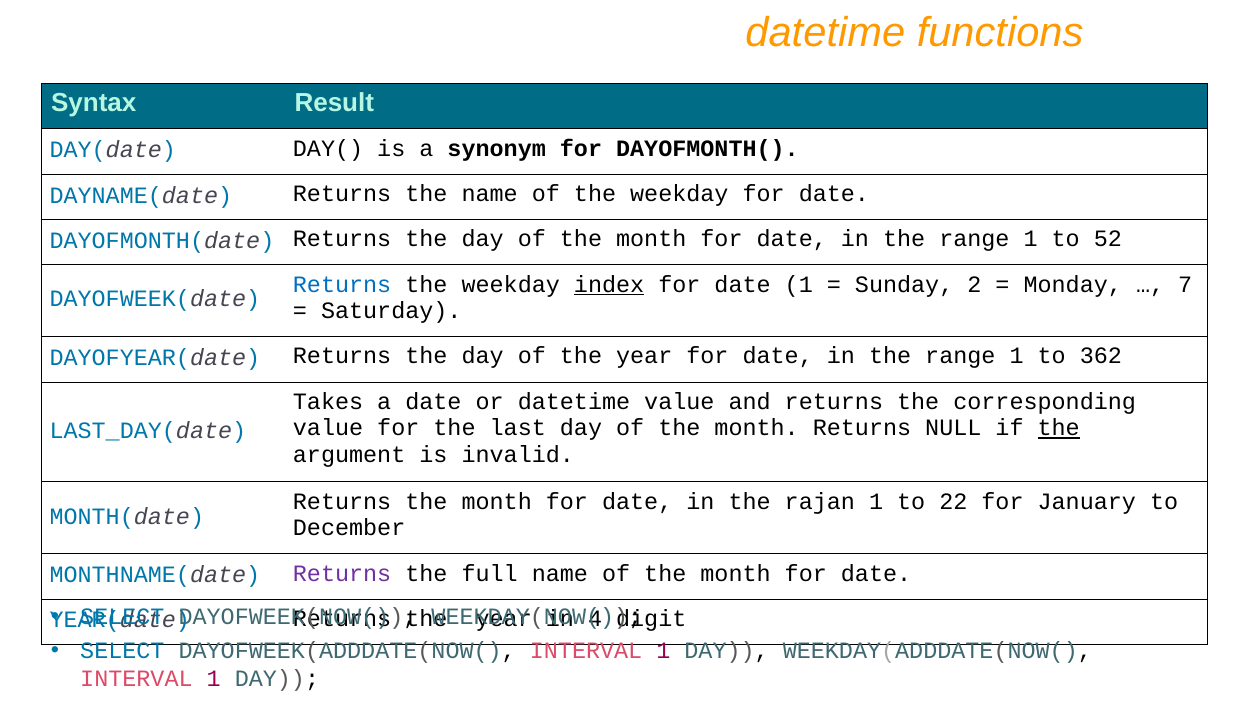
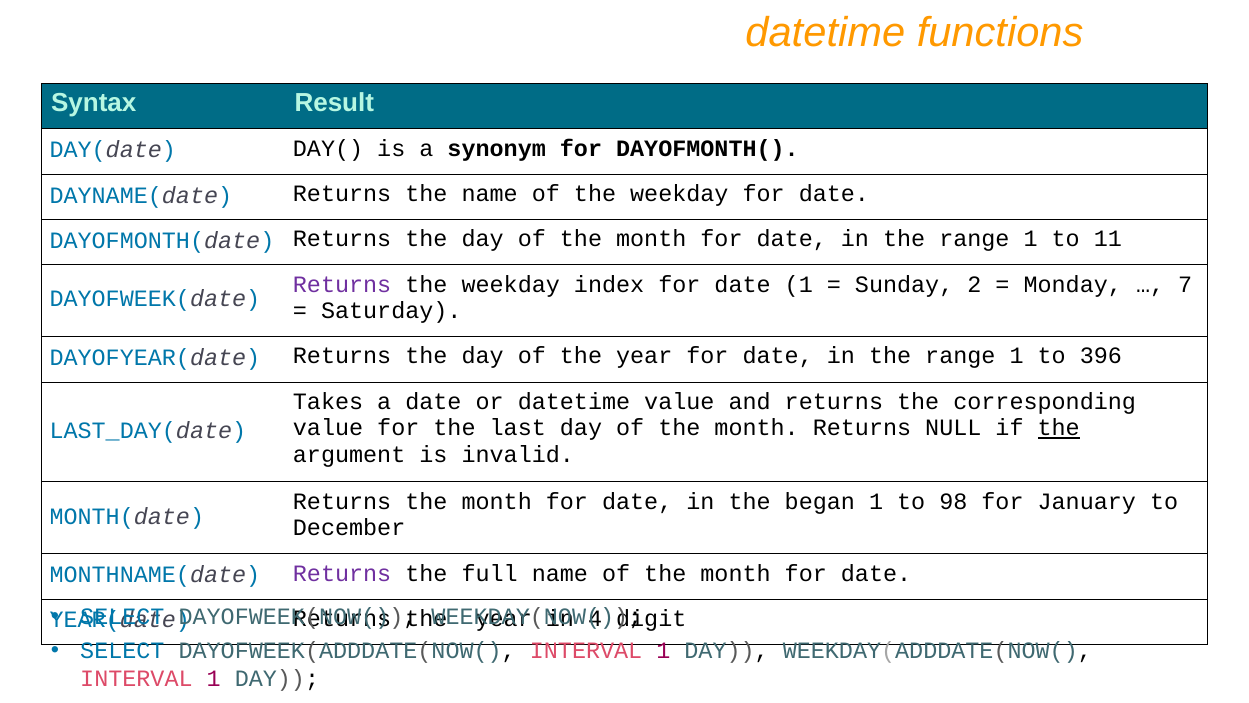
52: 52 -> 11
Returns at (342, 284) colour: blue -> purple
index underline: present -> none
362: 362 -> 396
rajan: rajan -> began
22: 22 -> 98
